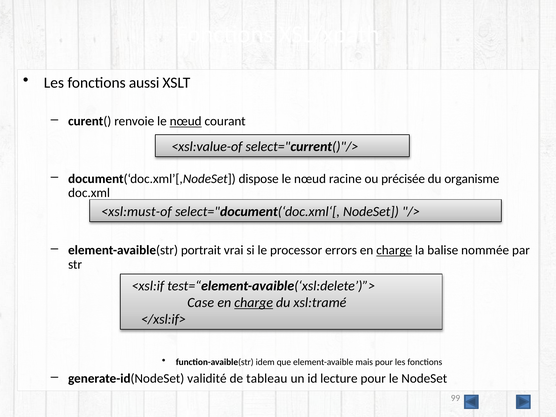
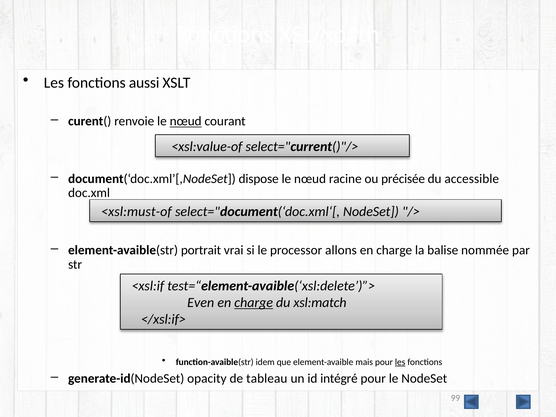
organisme: organisme -> accessible
errors: errors -> allons
charge at (394, 250) underline: present -> none
Case: Case -> Even
xsl:tramé: xsl:tramé -> xsl:match
les at (400, 362) underline: none -> present
validité: validité -> opacity
lecture: lecture -> intégré
